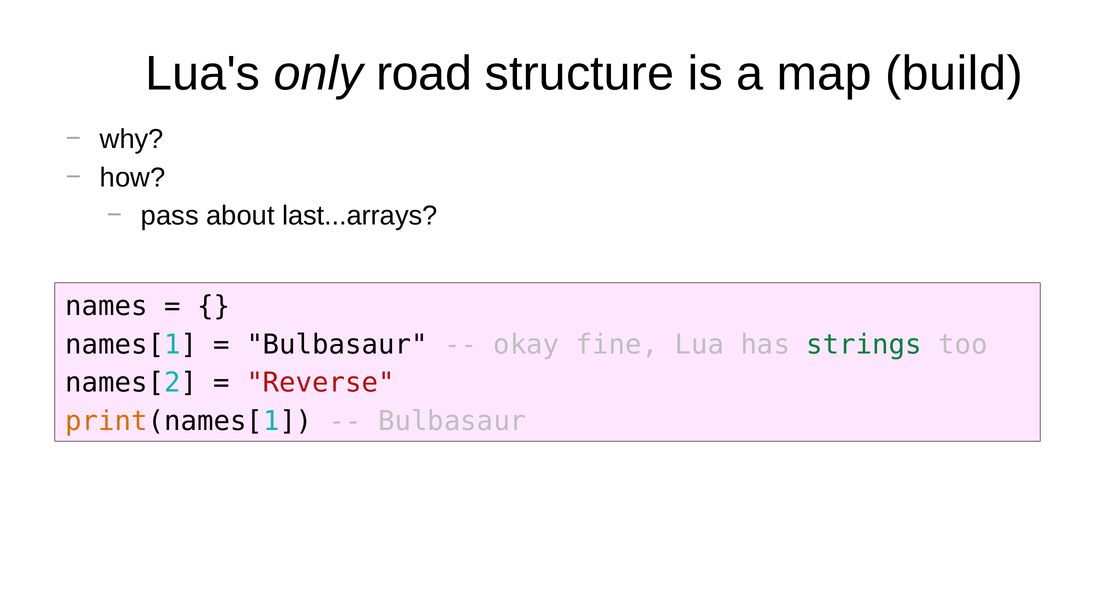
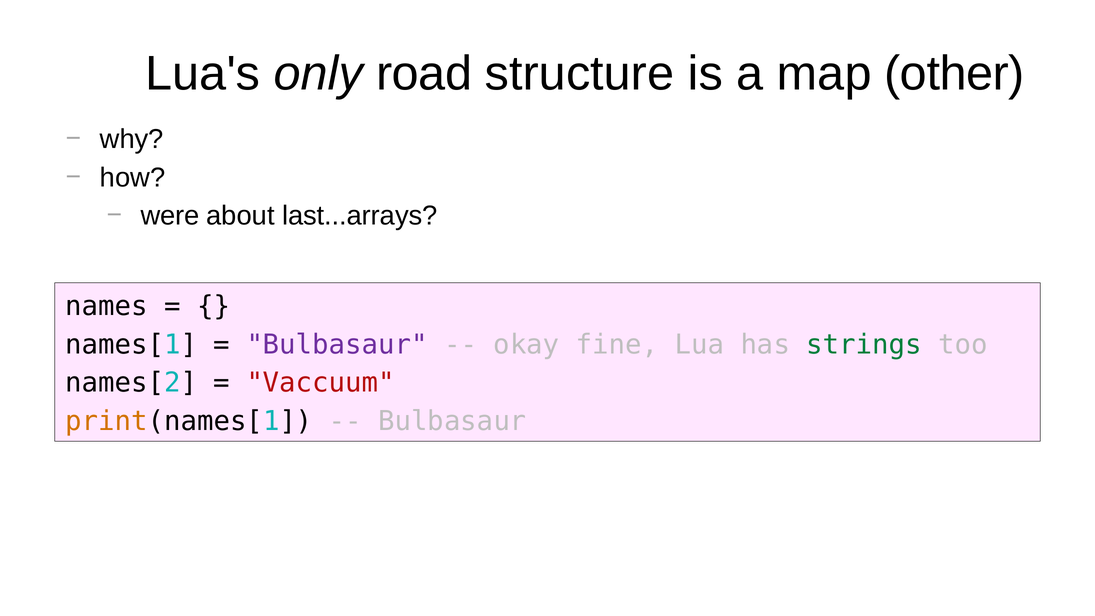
build: build -> other
pass: pass -> were
Bulbasaur at (337, 345) colour: black -> purple
Reverse: Reverse -> Vaccuum
